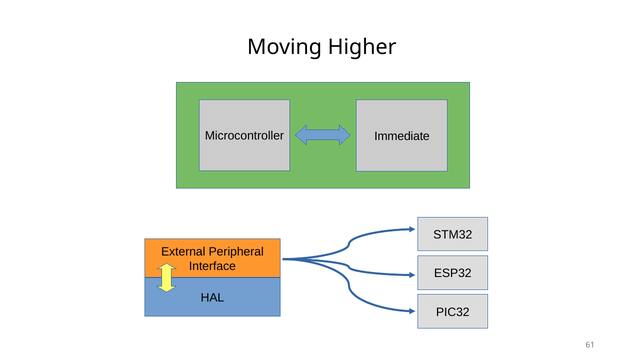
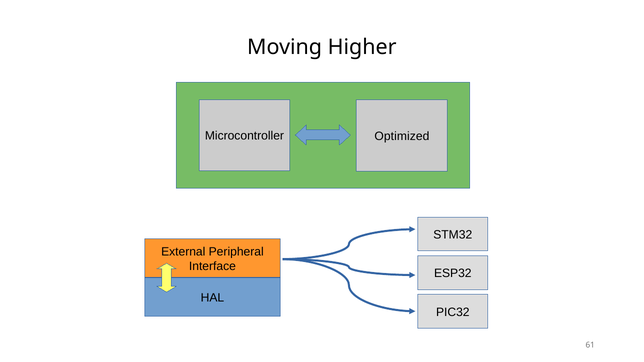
Immediate: Immediate -> Optimized
